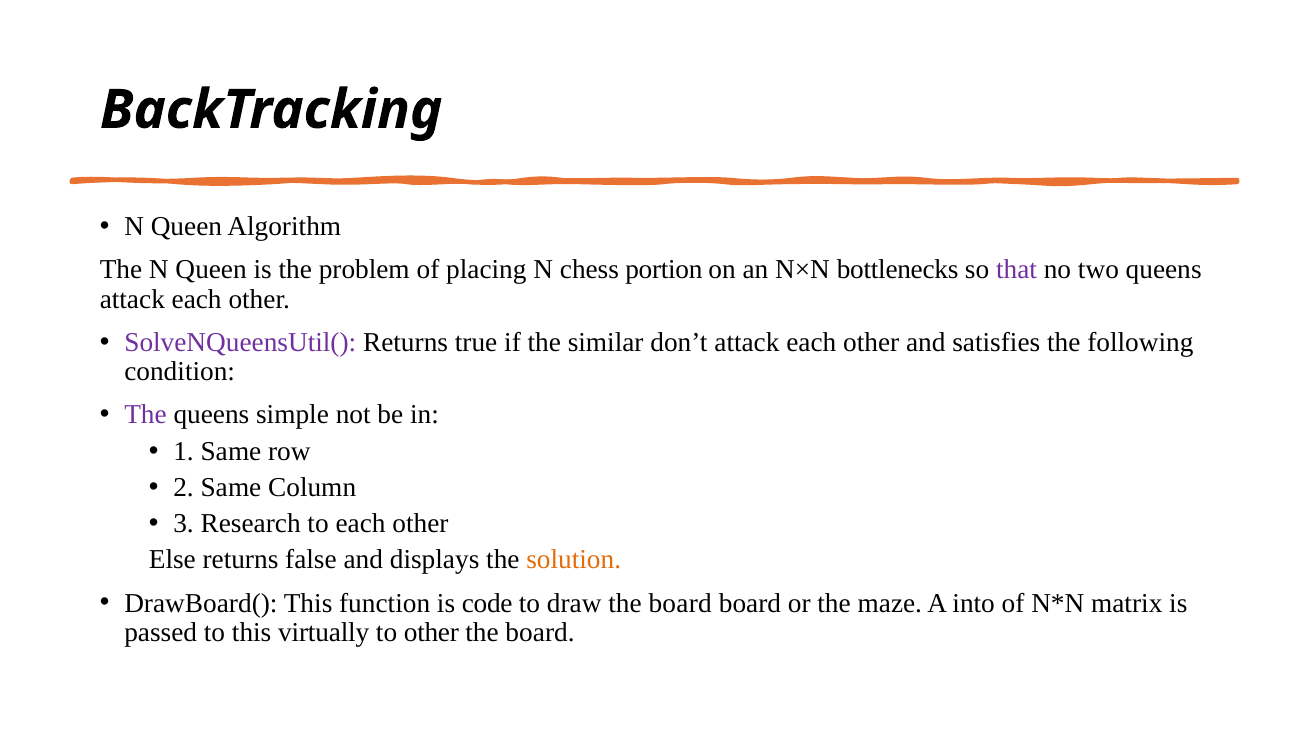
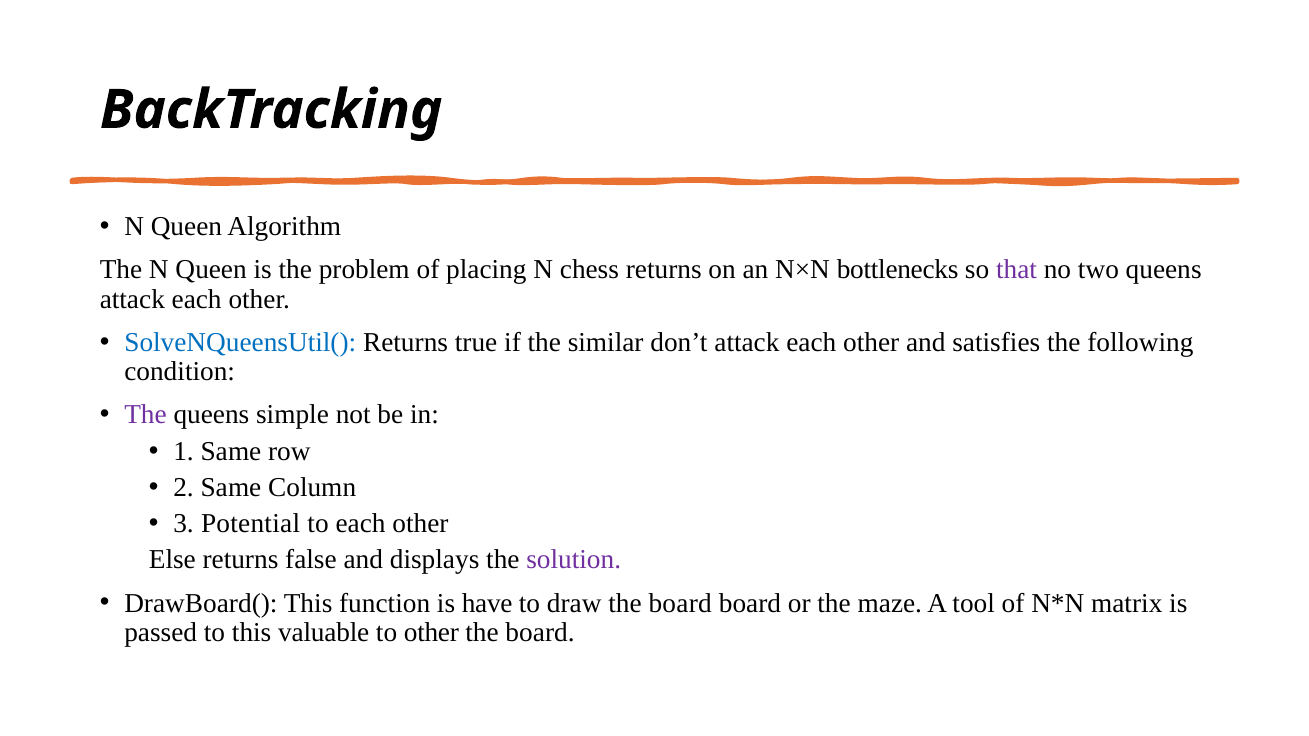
chess portion: portion -> returns
SolveNQueensUtil( colour: purple -> blue
Research: Research -> Potential
solution colour: orange -> purple
code: code -> have
into: into -> tool
virtually: virtually -> valuable
